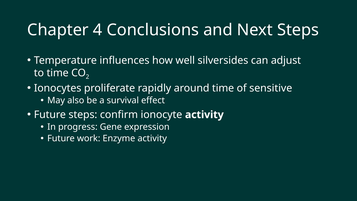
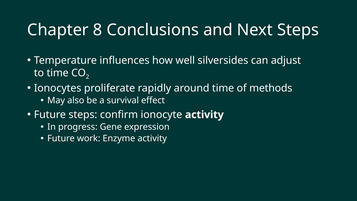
4: 4 -> 8
sensitive: sensitive -> methods
